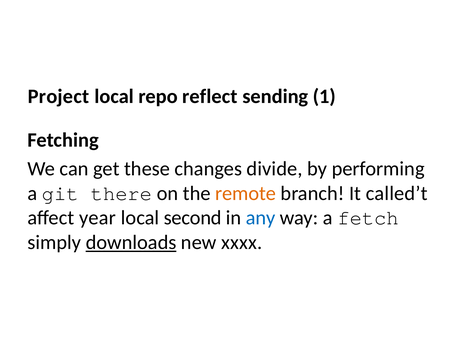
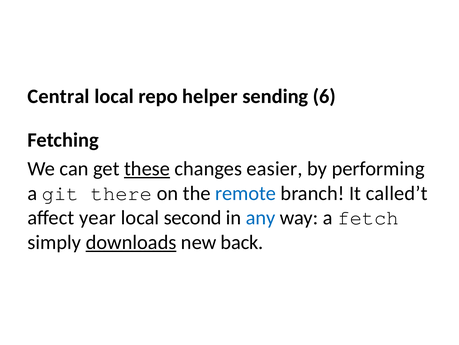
Project: Project -> Central
reflect: reflect -> helper
1: 1 -> 6
these underline: none -> present
divide: divide -> easier
remote colour: orange -> blue
xxxx: xxxx -> back
